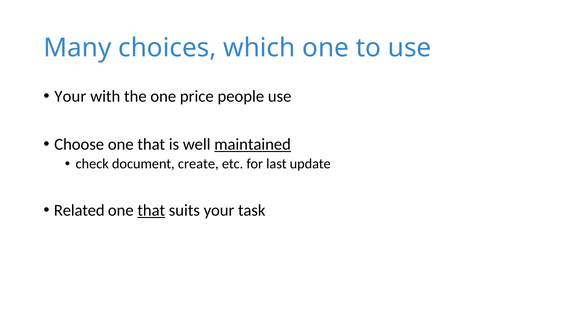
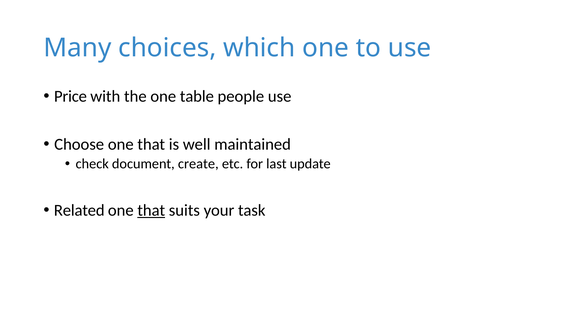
Your at (70, 97): Your -> Price
price: price -> table
maintained underline: present -> none
